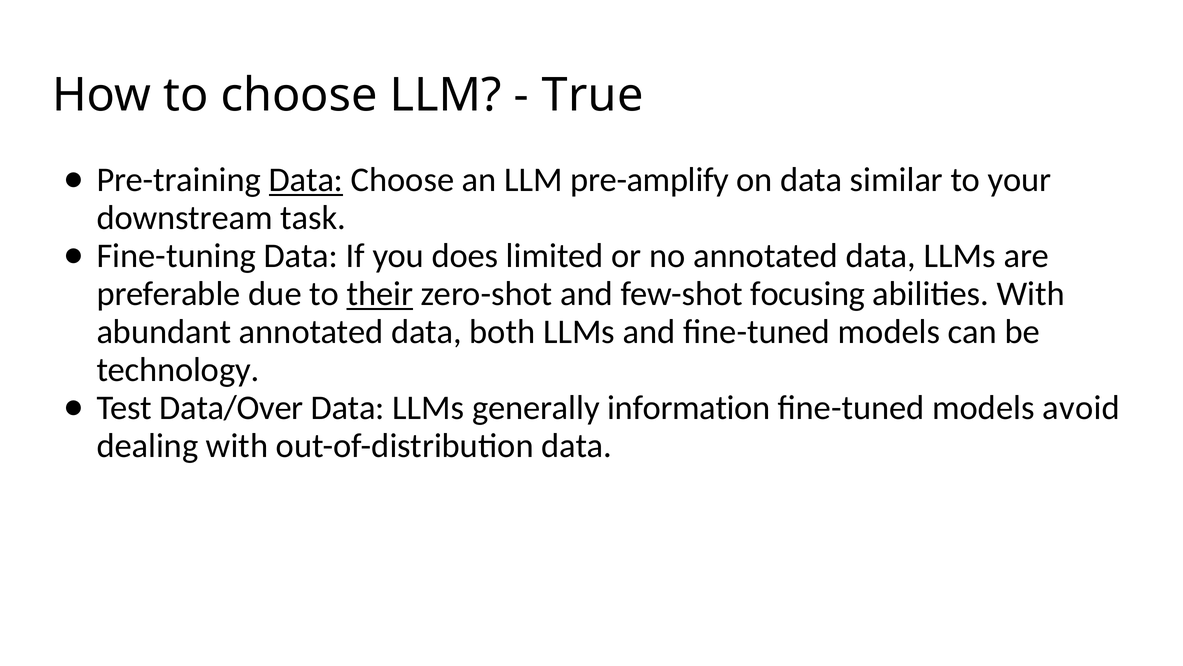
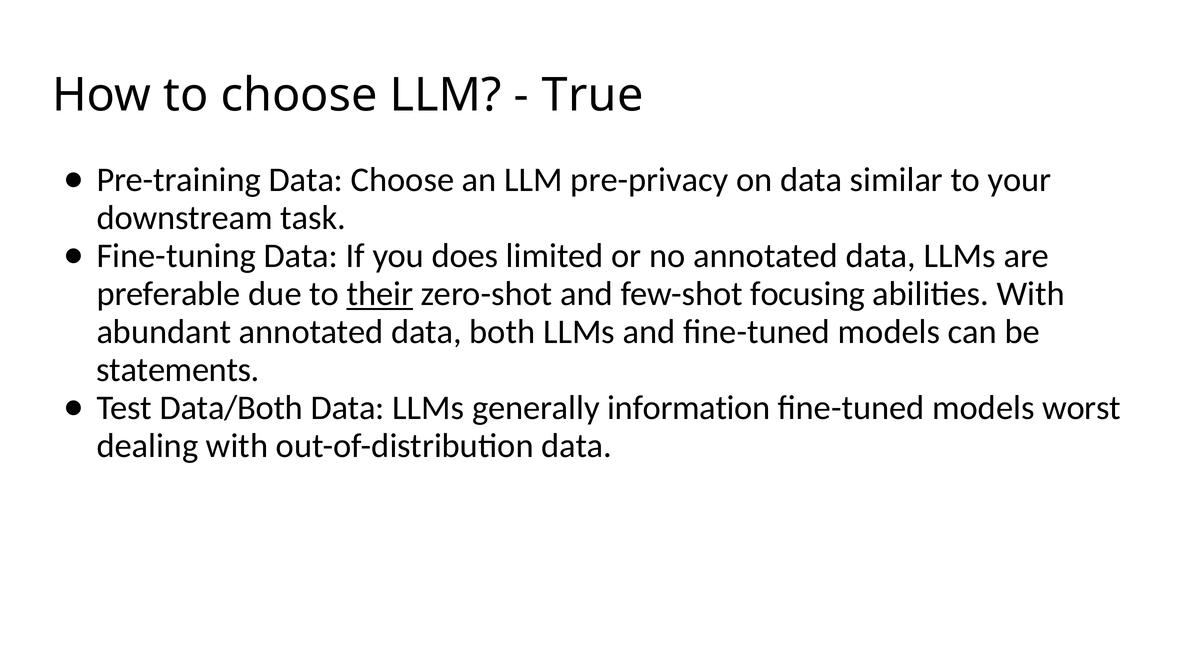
Data at (306, 180) underline: present -> none
pre-amplify: pre-amplify -> pre-privacy
technology: technology -> statements
Data/Over: Data/Over -> Data/Both
avoid: avoid -> worst
